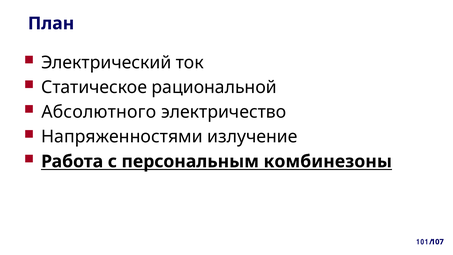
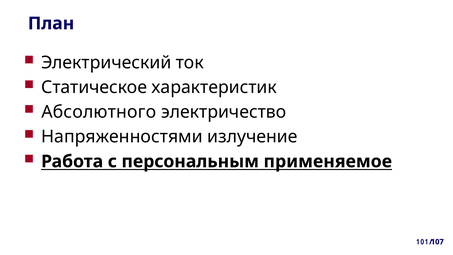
рациональной: рациональной -> характеристик
комбинезоны: комбинезоны -> применяемое
